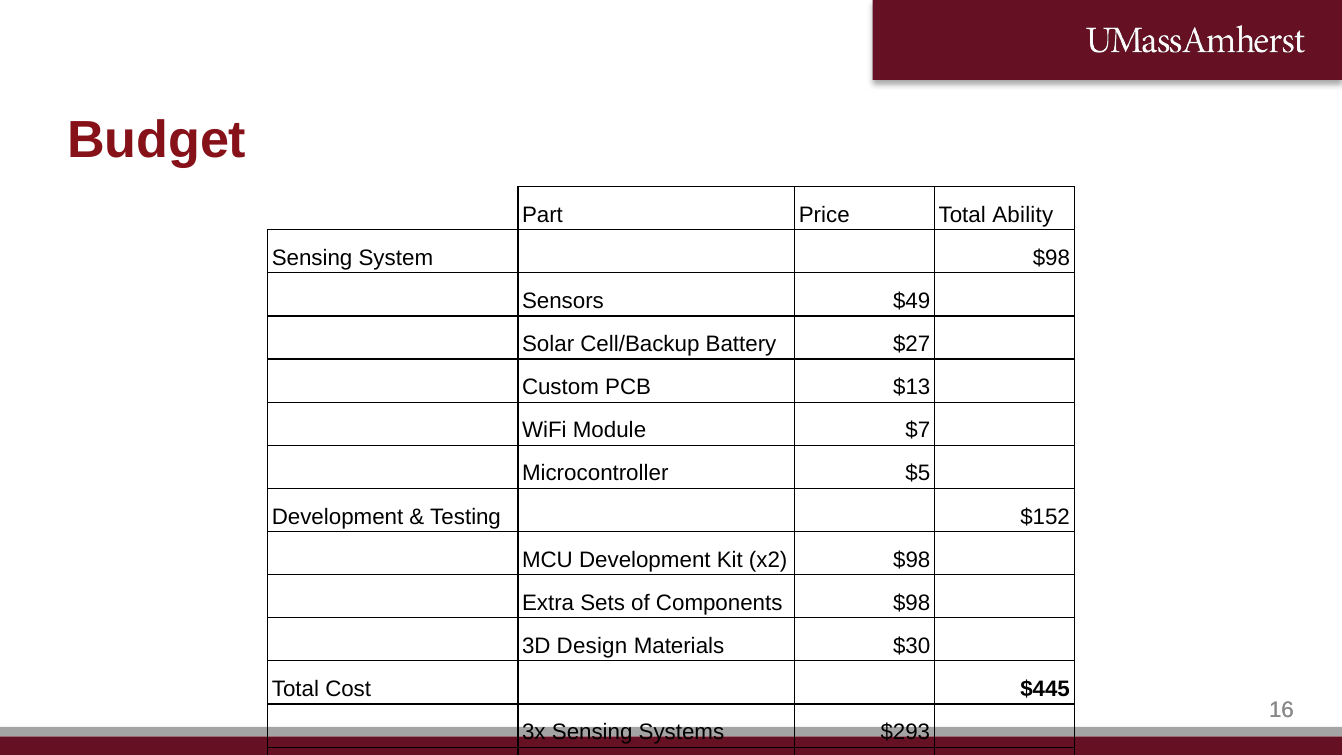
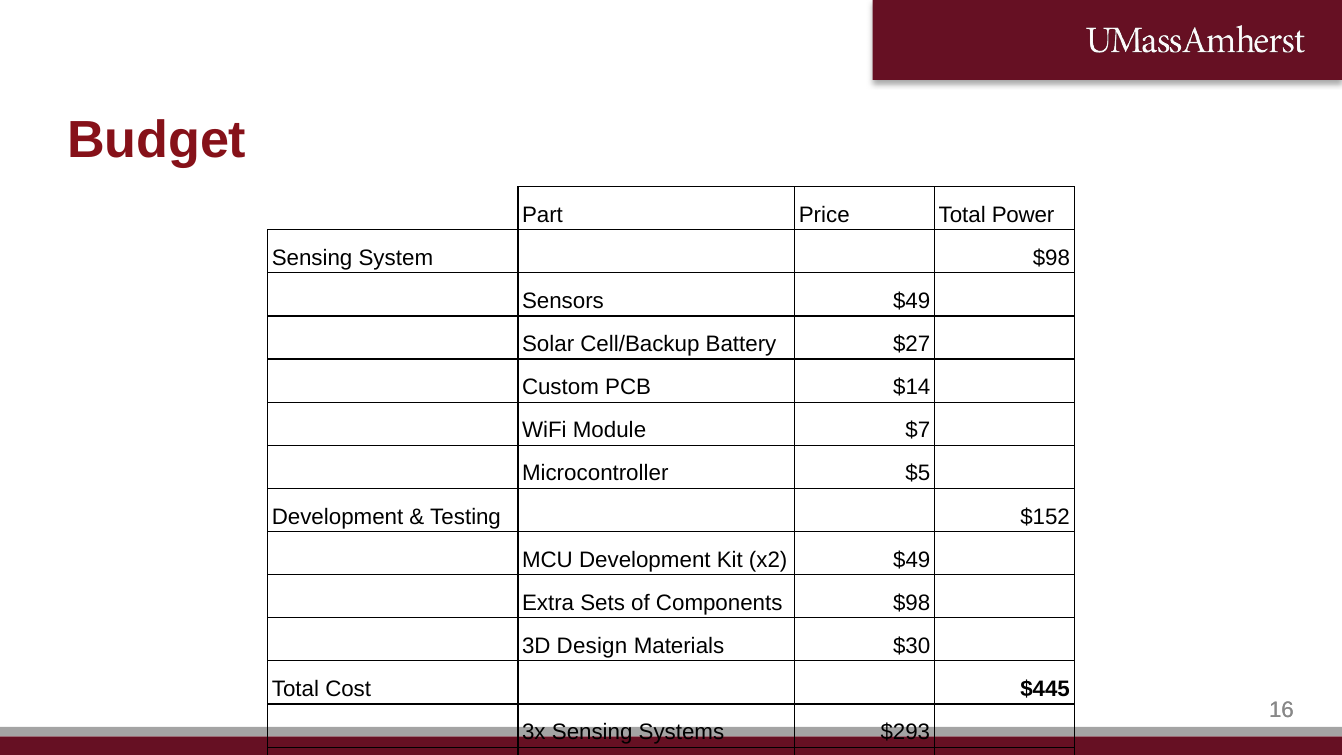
Ability: Ability -> Power
$13: $13 -> $14
x2 $98: $98 -> $49
